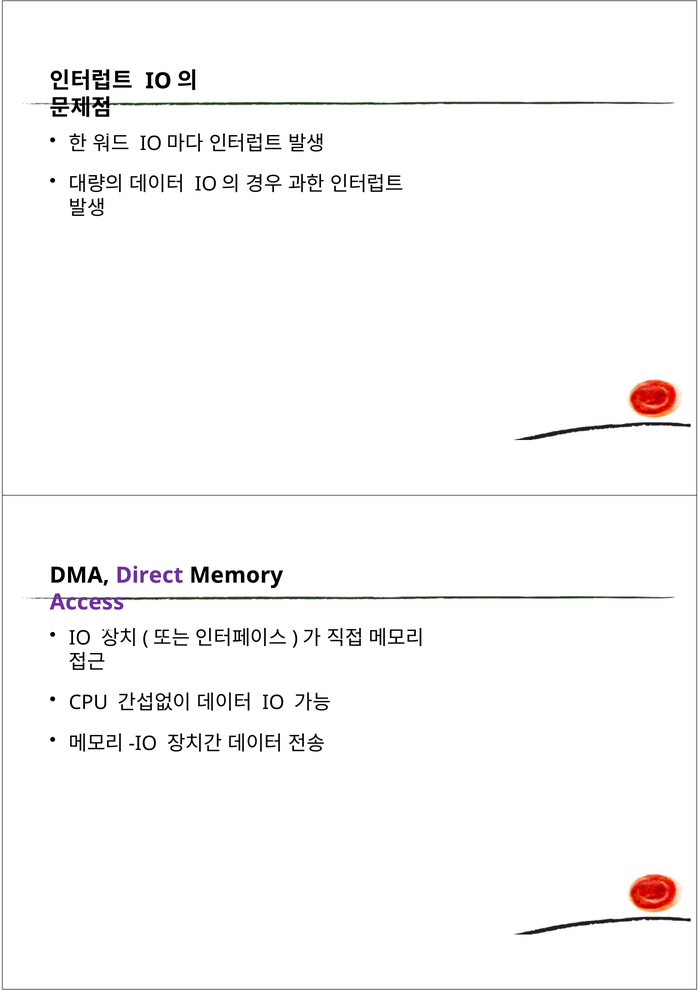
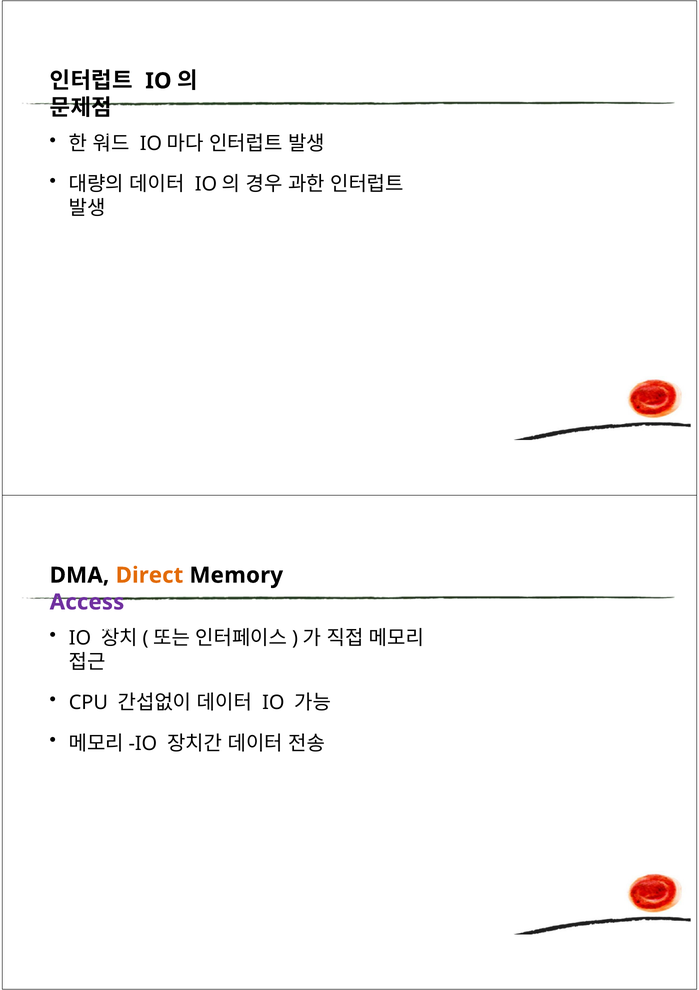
Direct colour: purple -> orange
